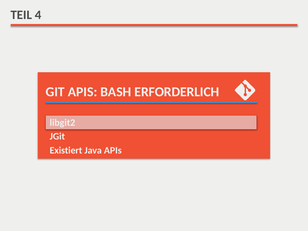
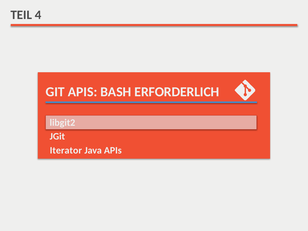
Existiert: Existiert -> Iterator
